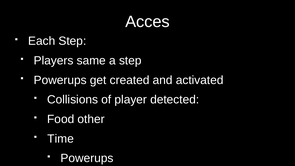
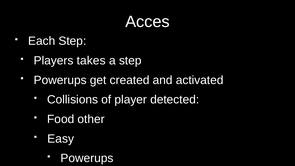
same: same -> takes
Time: Time -> Easy
